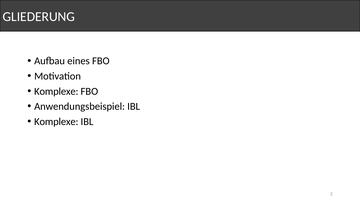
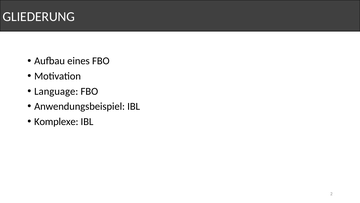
Komplexe at (56, 91): Komplexe -> Language
